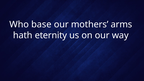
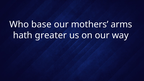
eternity: eternity -> greater
